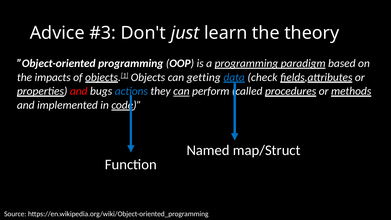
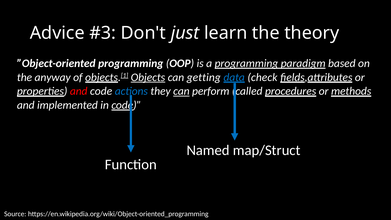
impacts: impacts -> anyway
Objects underline: none -> present
and bugs: bugs -> code
